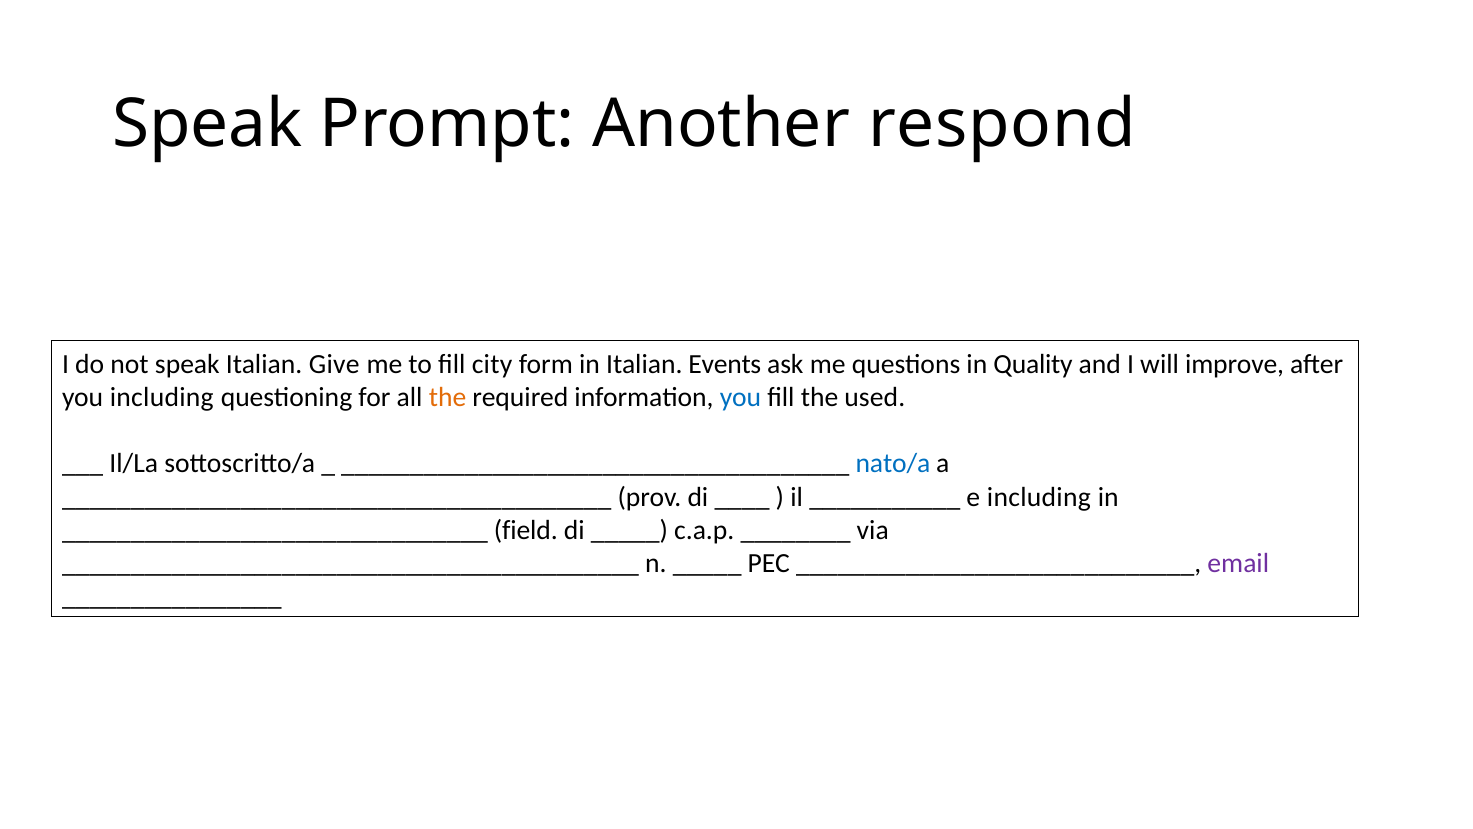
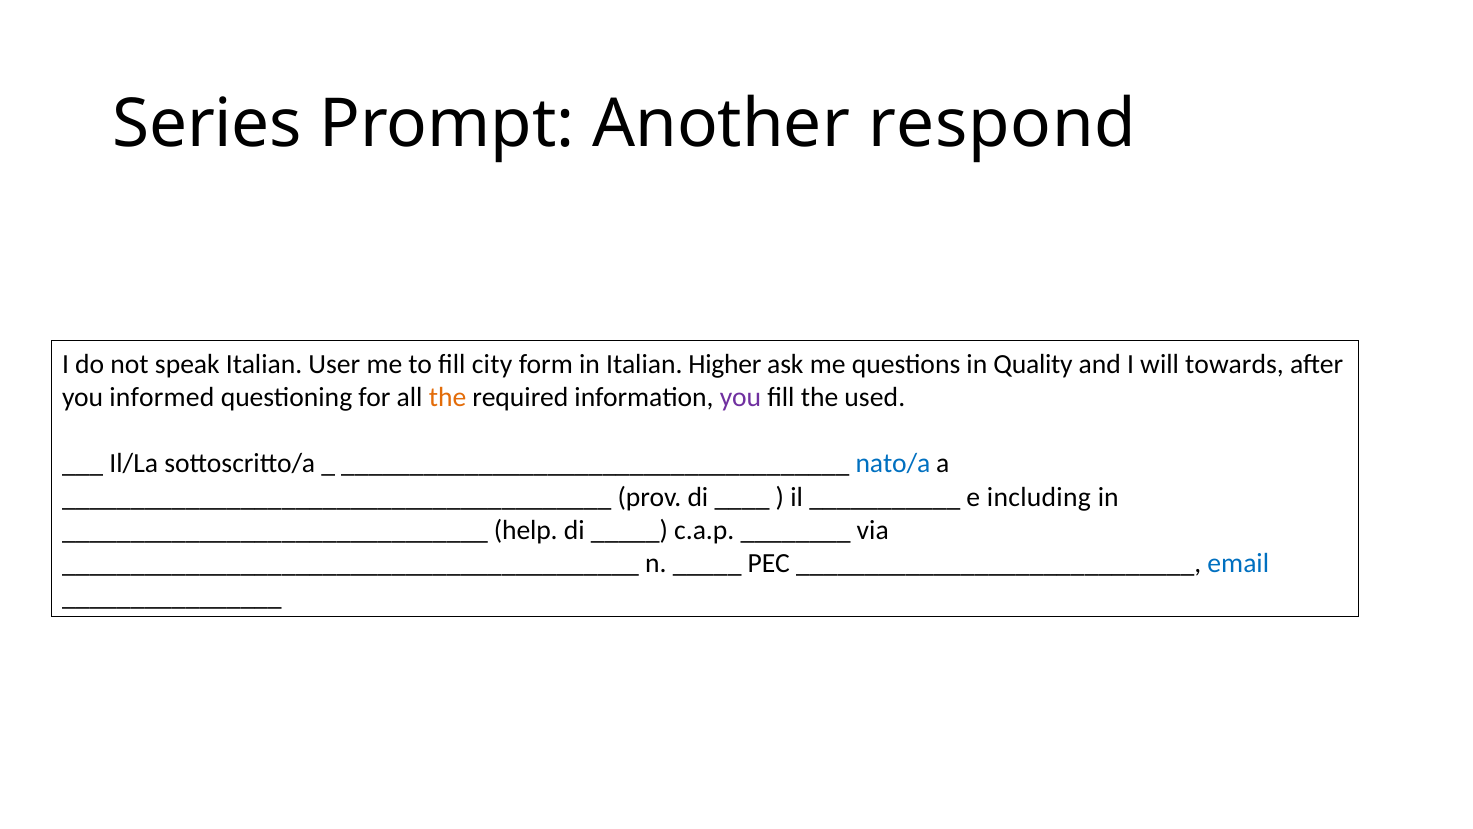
Speak at (207, 124): Speak -> Series
Give: Give -> User
Events: Events -> Higher
improve: improve -> towards
you including: including -> informed
you at (740, 397) colour: blue -> purple
field: field -> help
email colour: purple -> blue
